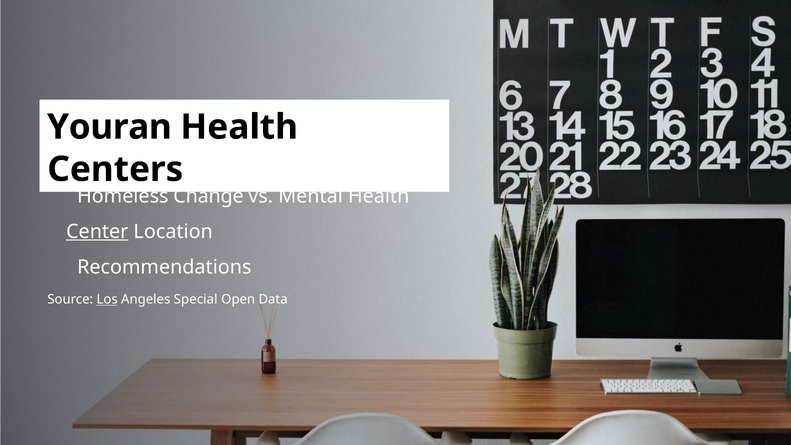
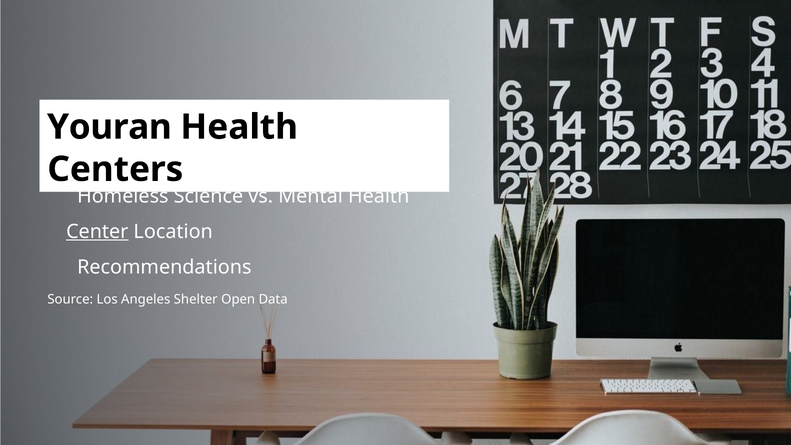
Change: Change -> Science
Los underline: present -> none
Special: Special -> Shelter
